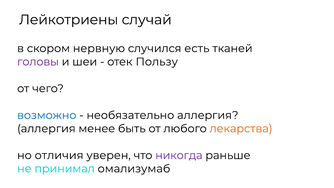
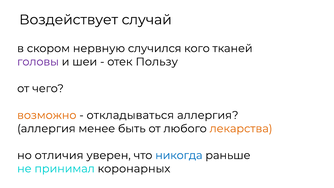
Лейкотриены: Лейкотриены -> Воздействует
есть: есть -> кого
возможно colour: blue -> orange
необязательно: необязательно -> откладываться
никогда colour: purple -> blue
омализумаб: омализумаб -> коронарных
